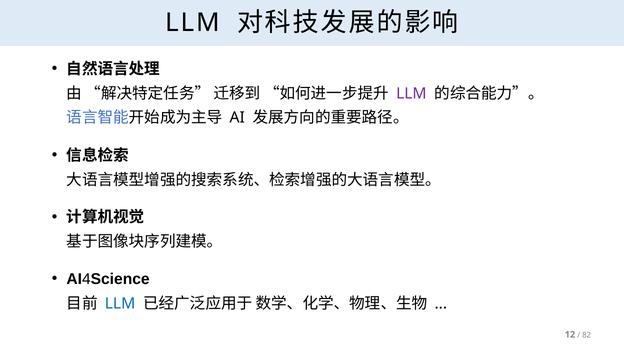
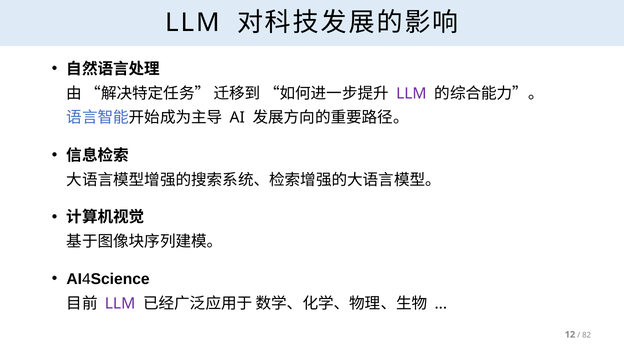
LLM at (120, 303) colour: blue -> purple
